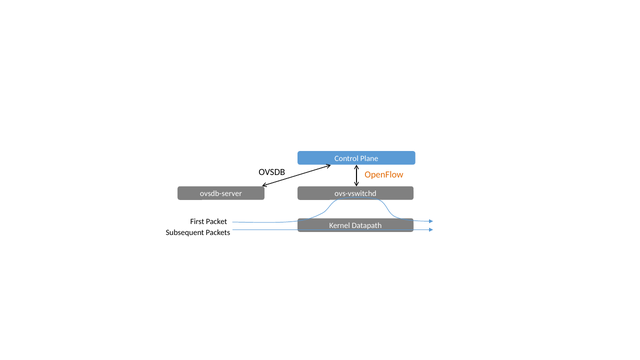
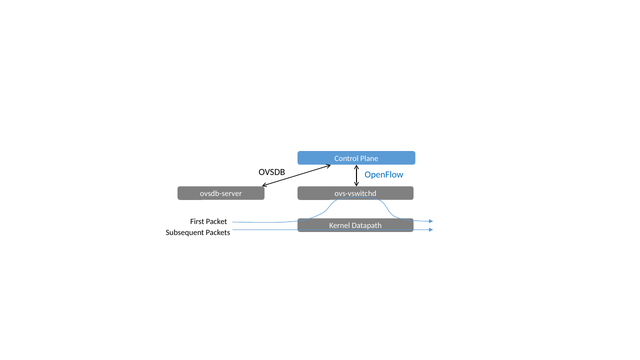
OpenFlow colour: orange -> blue
